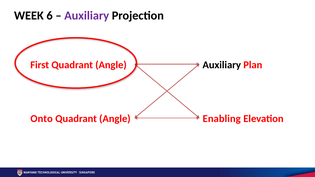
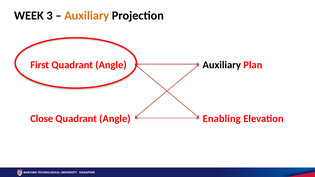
6: 6 -> 3
Auxiliary at (87, 16) colour: purple -> orange
Onto: Onto -> Close
